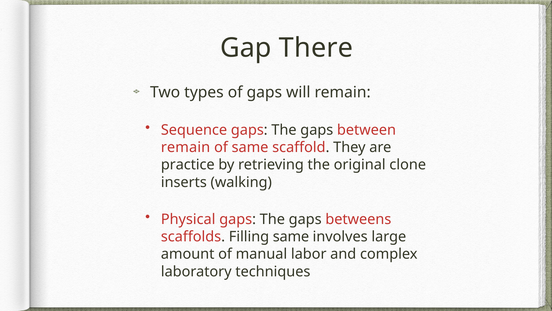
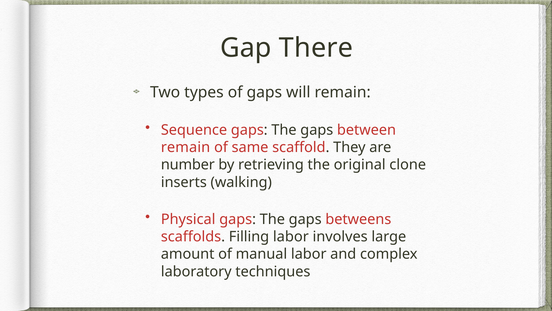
practice: practice -> number
Filling same: same -> labor
